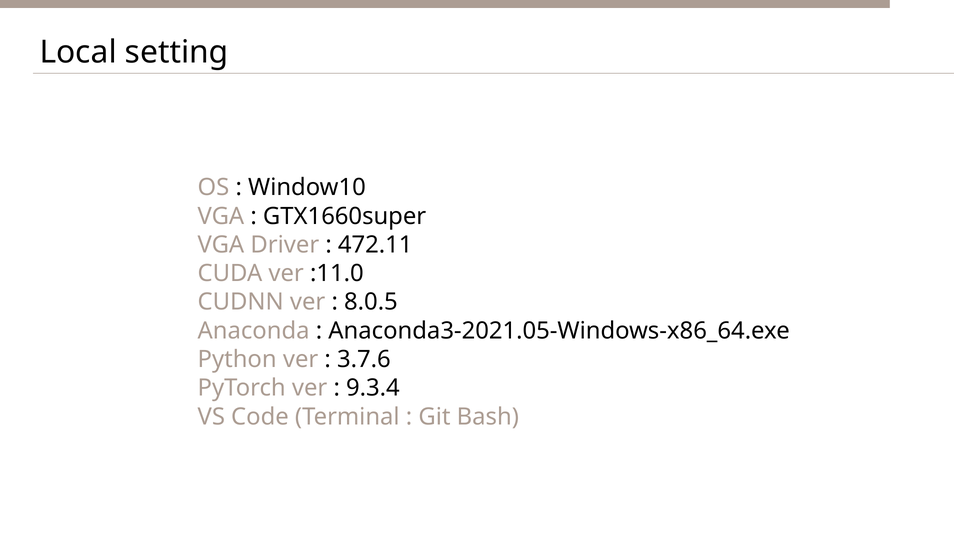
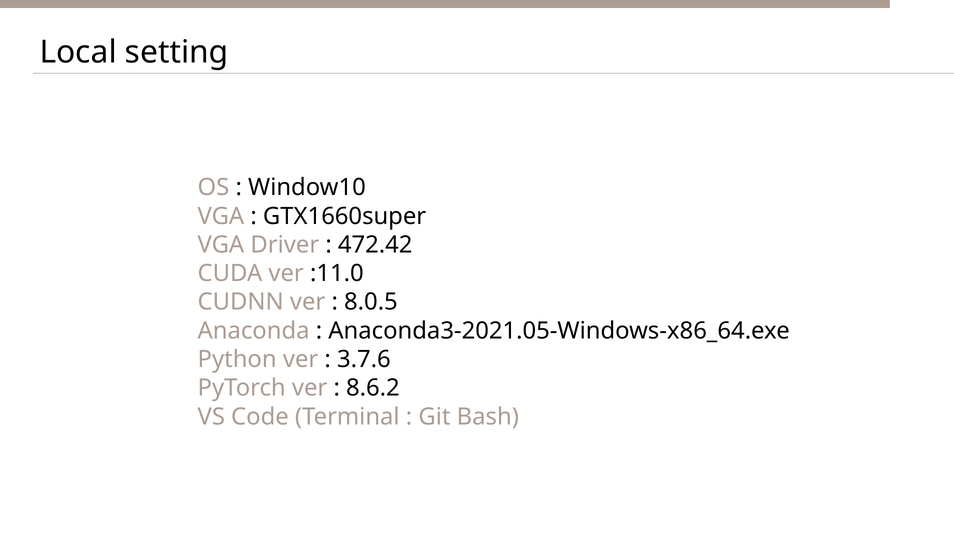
472.11: 472.11 -> 472.42
9.3.4: 9.3.4 -> 8.6.2
